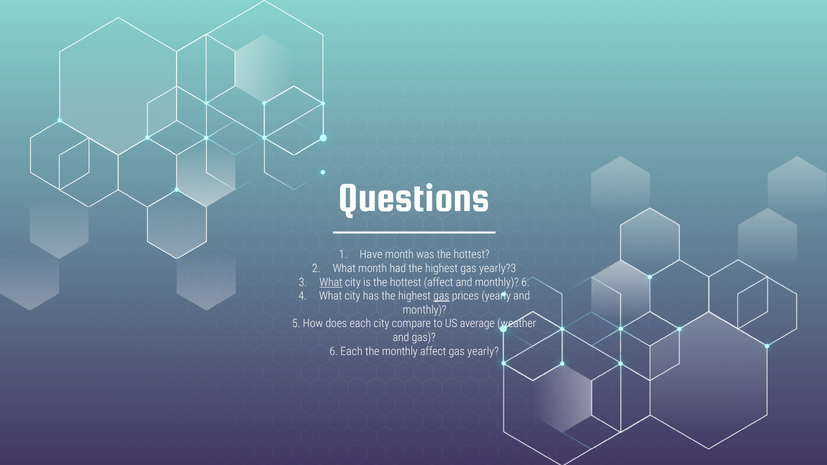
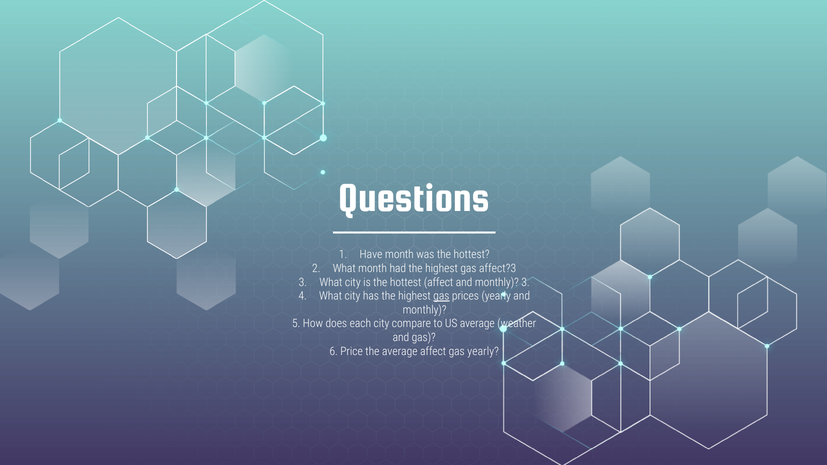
yearly?3: yearly?3 -> affect?3
What at (331, 282) underline: present -> none
monthly 6: 6 -> 3
6 Each: Each -> Price
the monthly: monthly -> average
